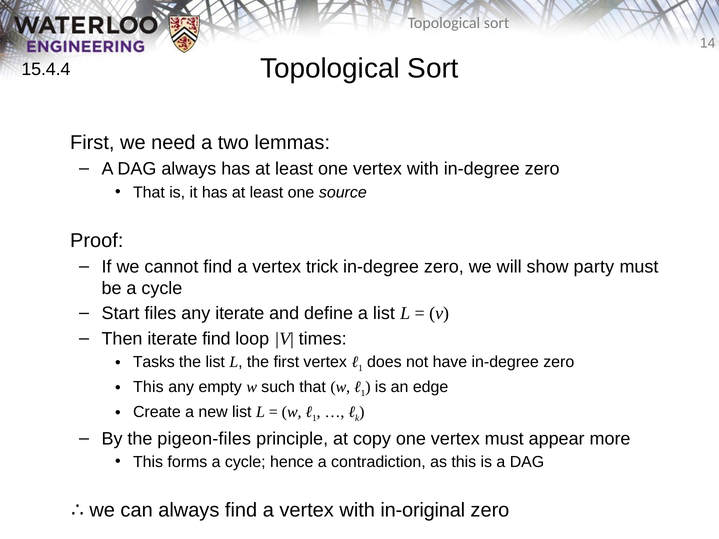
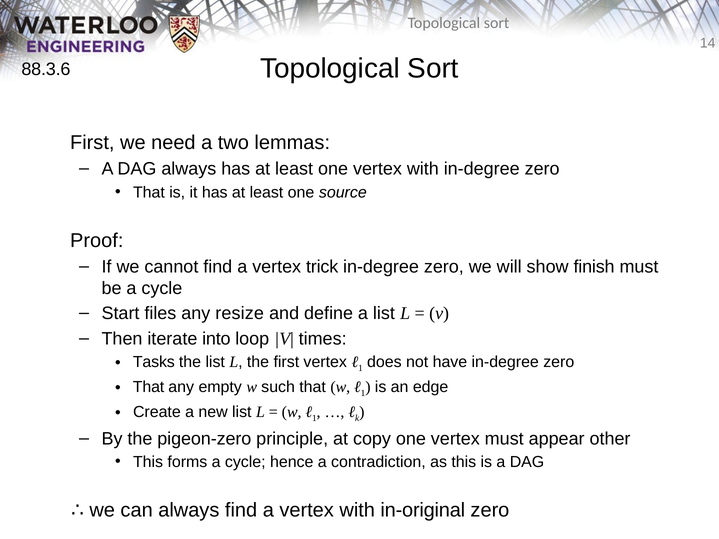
15.4.4: 15.4.4 -> 88.3.6
party: party -> finish
any iterate: iterate -> resize
iterate find: find -> into
This at (148, 387): This -> That
pigeon-files: pigeon-files -> pigeon-zero
more: more -> other
